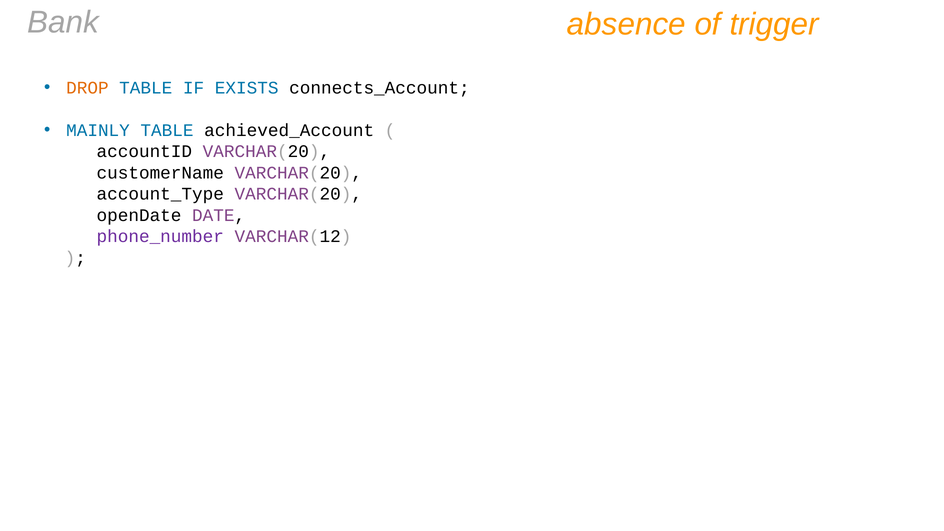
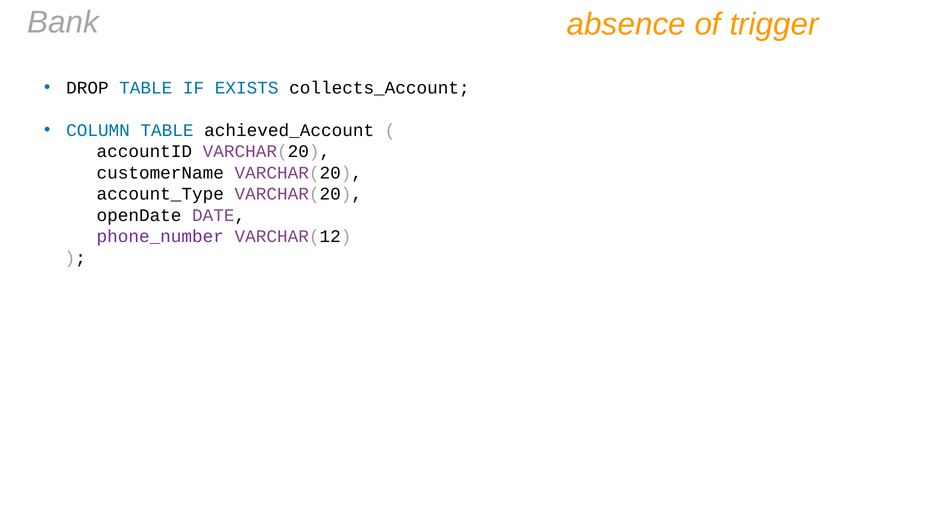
DROP colour: orange -> black
connects_Account: connects_Account -> collects_Account
MAINLY: MAINLY -> COLUMN
